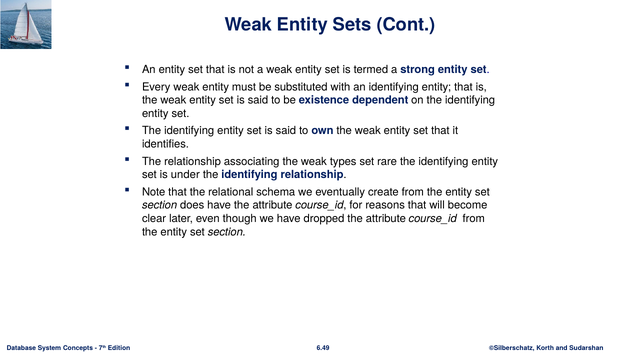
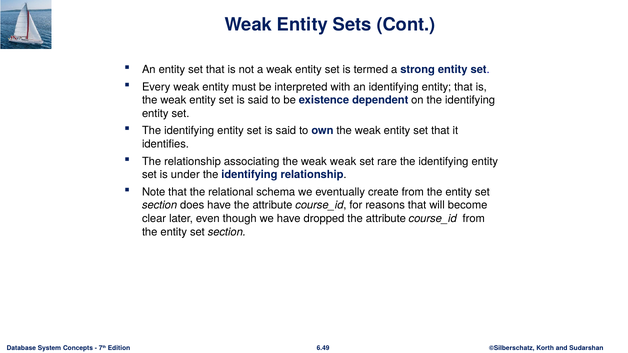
substituted: substituted -> interpreted
weak types: types -> weak
